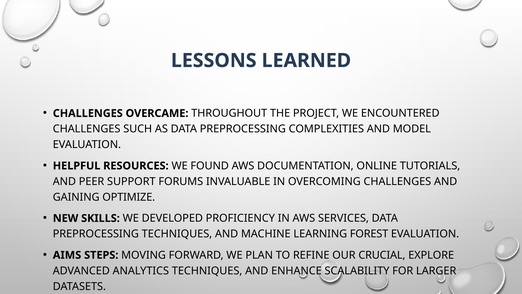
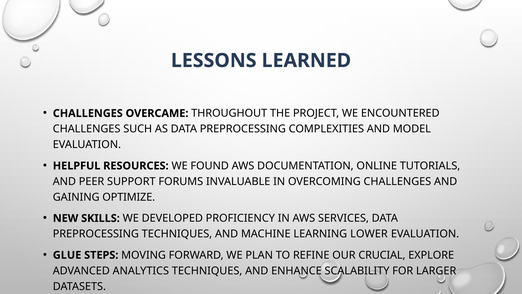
FOREST: FOREST -> LOWER
AIMS: AIMS -> GLUE
